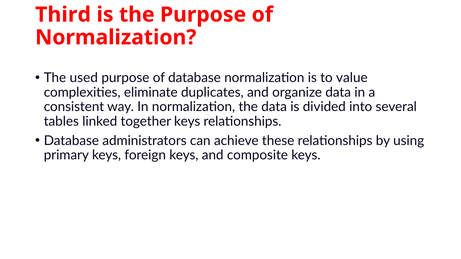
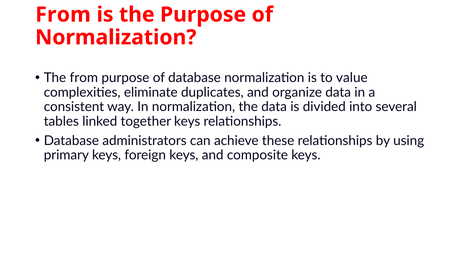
Third at (63, 15): Third -> From
The used: used -> from
